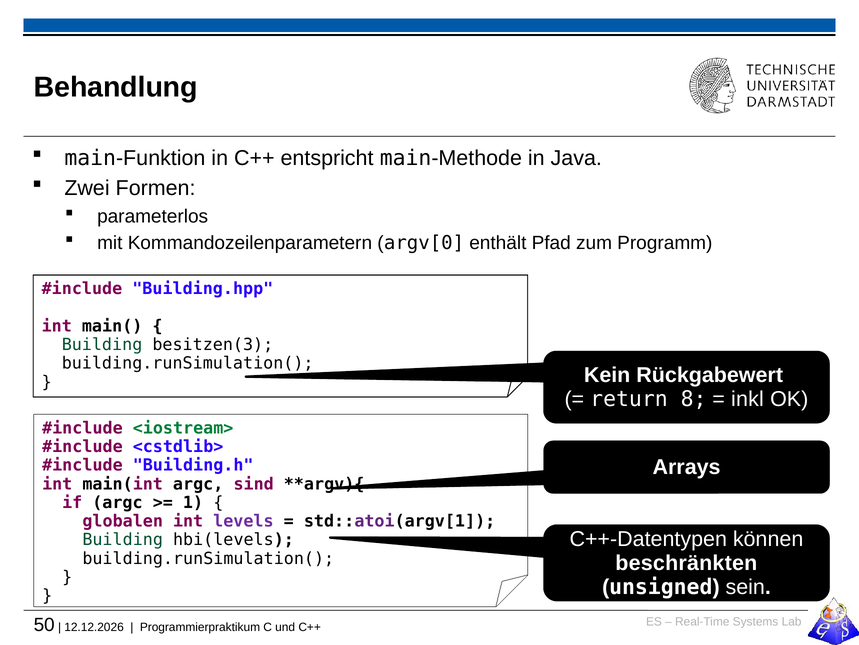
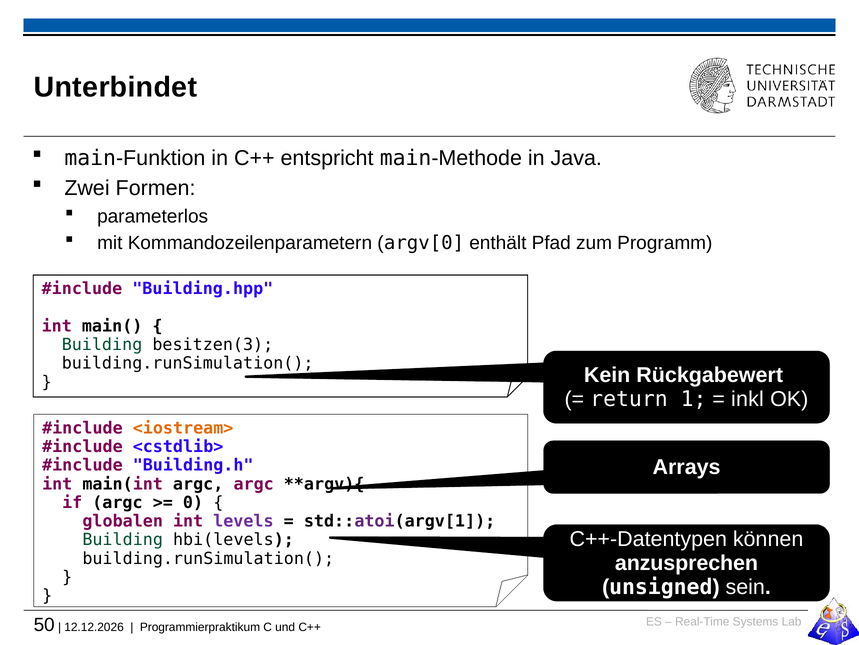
Behandlung: Behandlung -> Unterbindet
8: 8 -> 1
<iostream> colour: green -> orange
argc sind: sind -> argc
1: 1 -> 0
beschränkten: beschränkten -> anzusprechen
